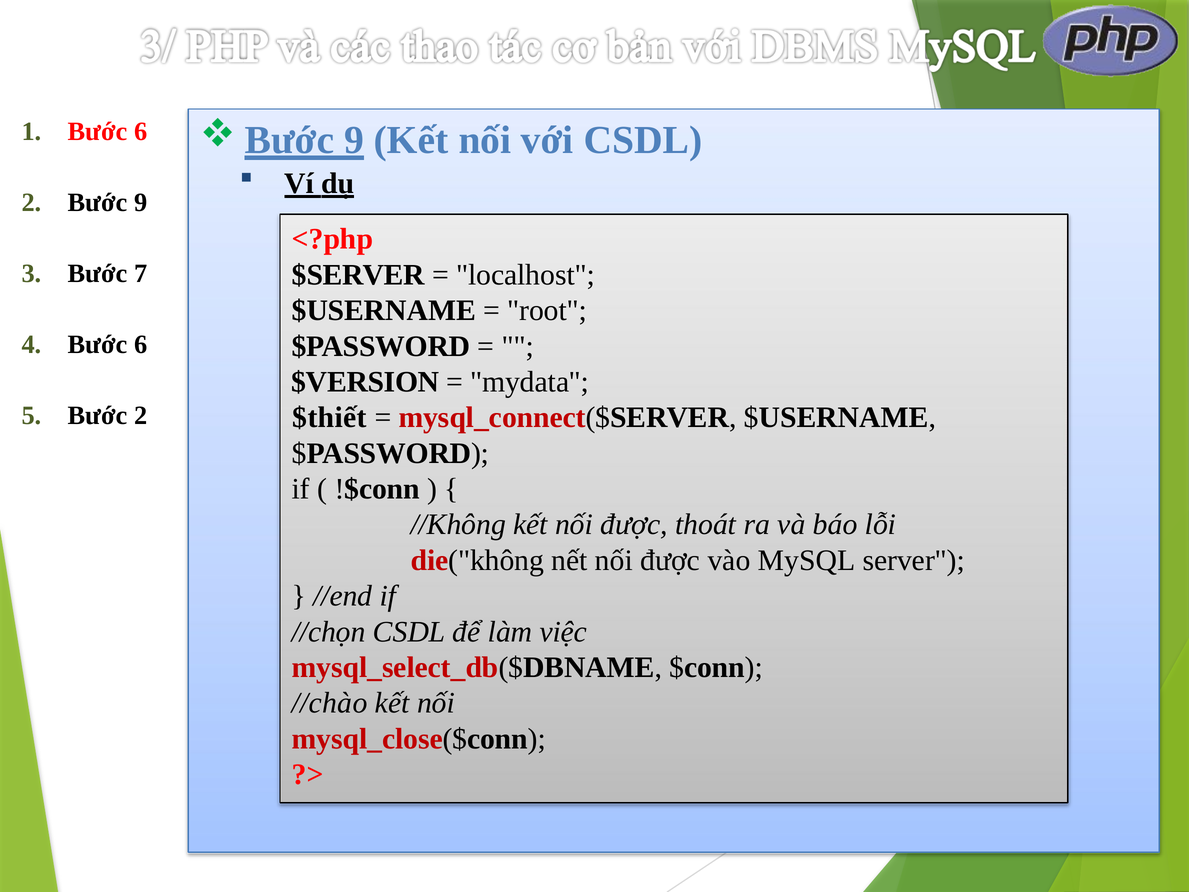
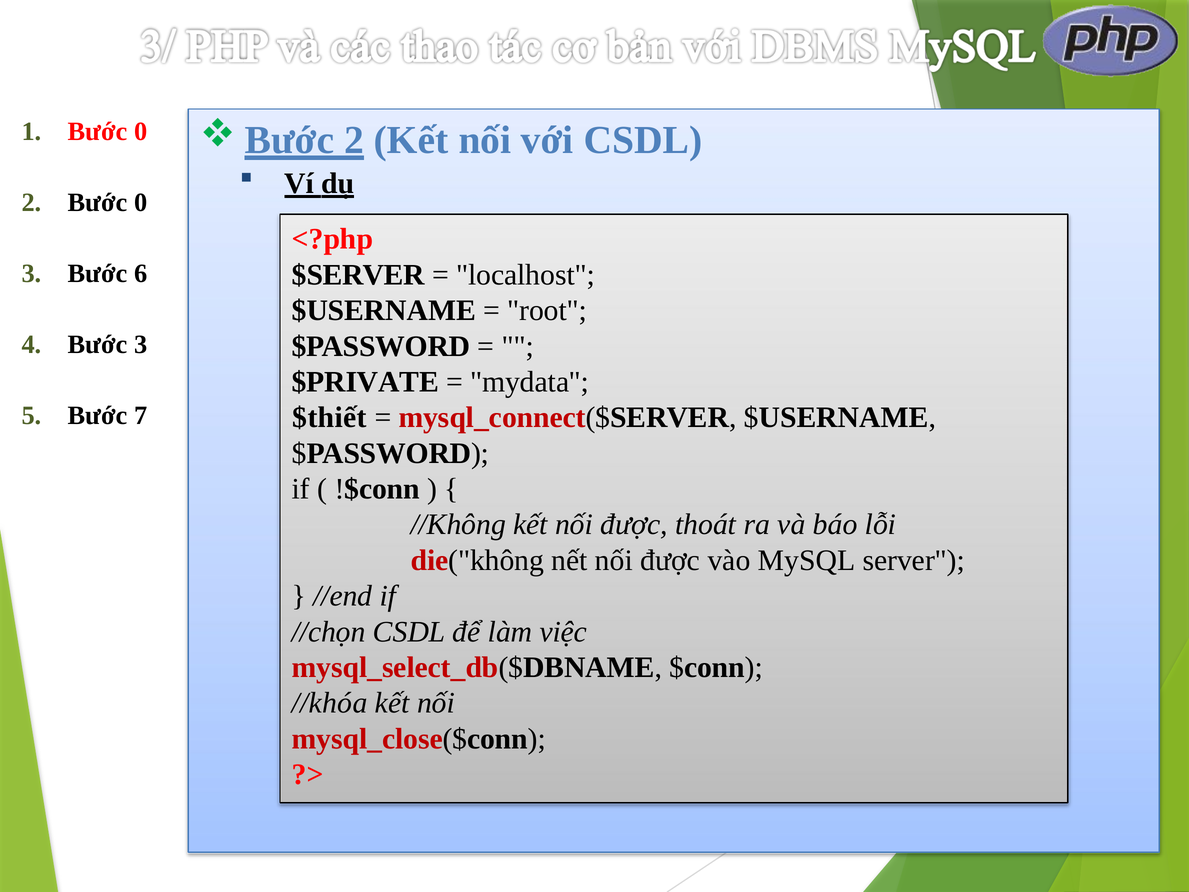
1 Bước 6: 6 -> 0
9 at (354, 140): 9 -> 2
2 Bước 9: 9 -> 0
7: 7 -> 6
4 Bước 6: 6 -> 3
$VERSION: $VERSION -> $PRIVATE
Bước 2: 2 -> 7
//chào: //chào -> //khóa
